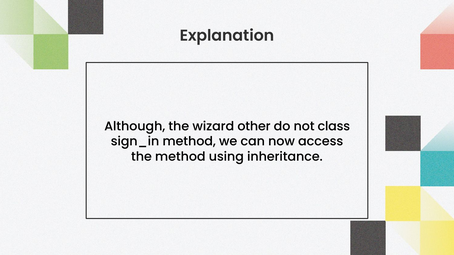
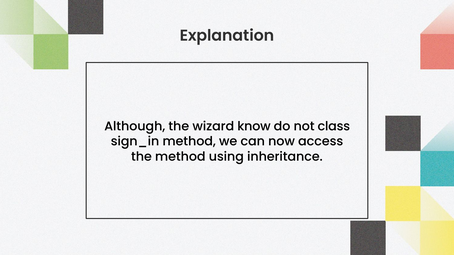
other: other -> know
